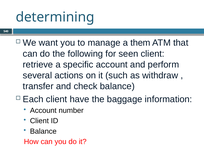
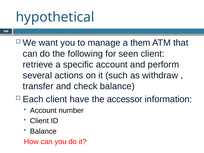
determining: determining -> hypothetical
baggage: baggage -> accessor
